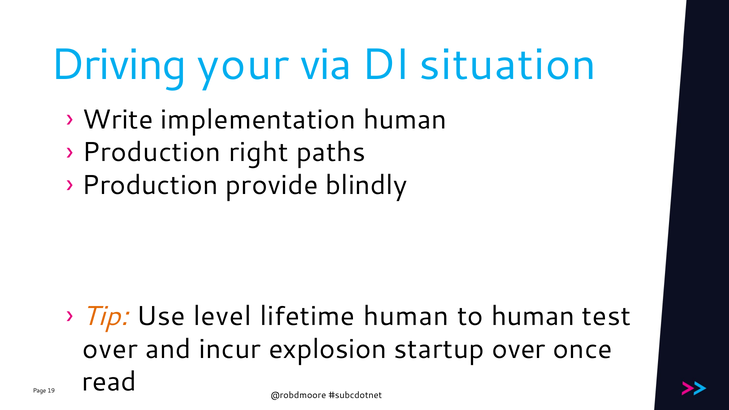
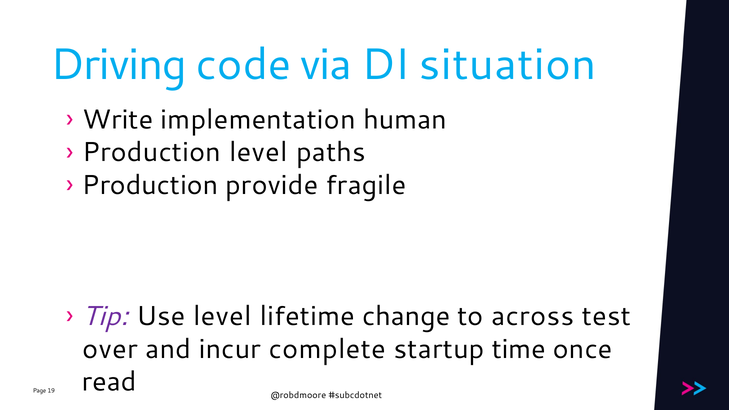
your: your -> code
Production right: right -> level
blindly: blindly -> fragile
Tip colour: orange -> purple
lifetime human: human -> change
to human: human -> across
explosion: explosion -> complete
startup over: over -> time
